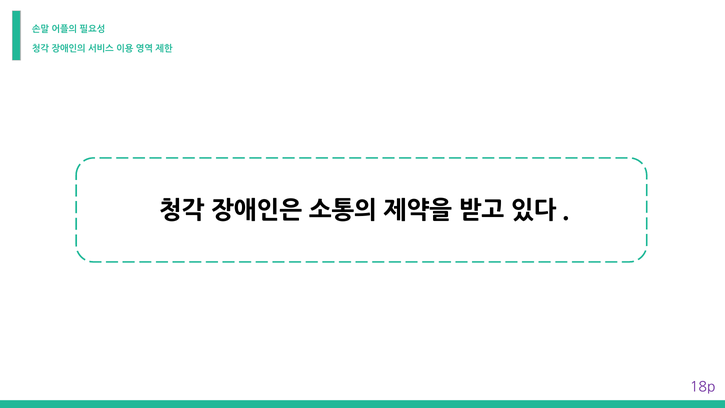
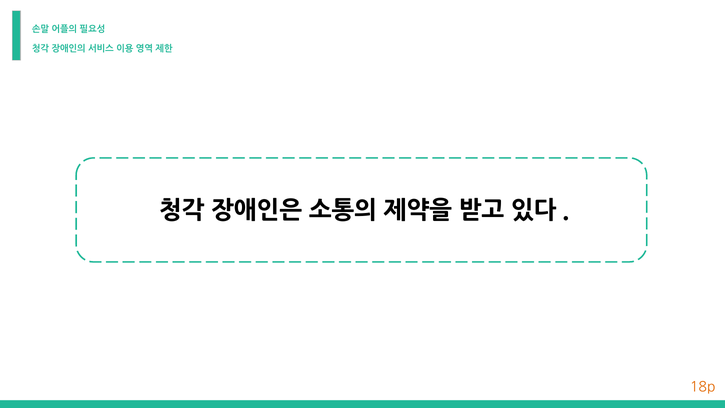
18p colour: purple -> orange
